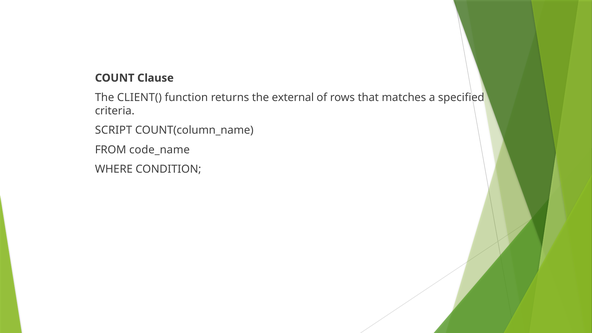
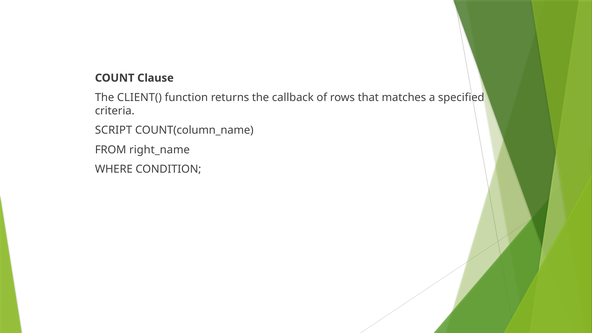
external: external -> callback
code_name: code_name -> right_name
